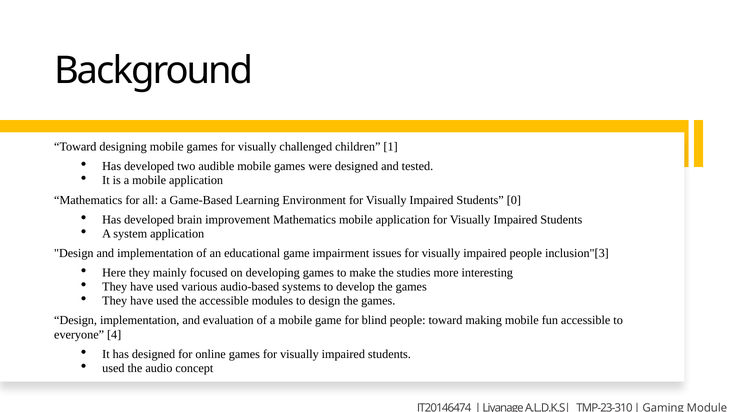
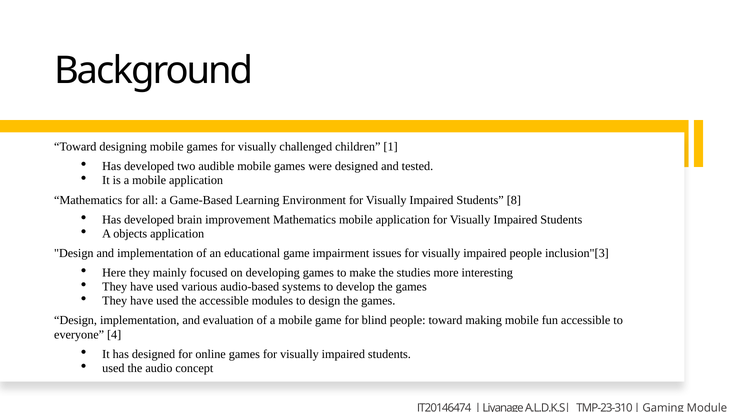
0: 0 -> 8
system: system -> objects
